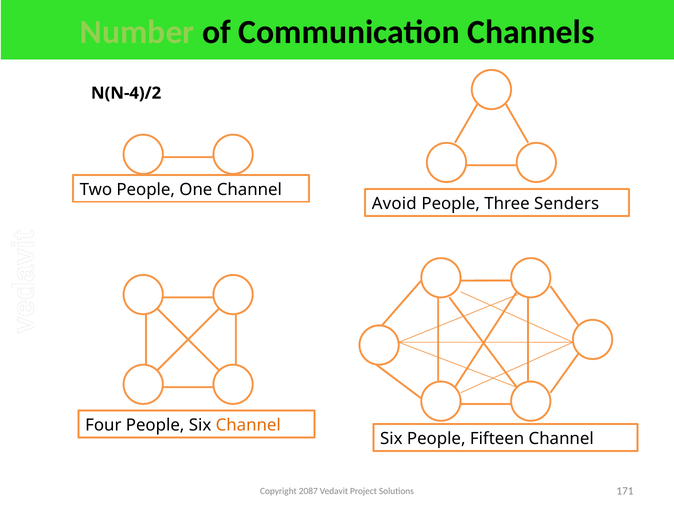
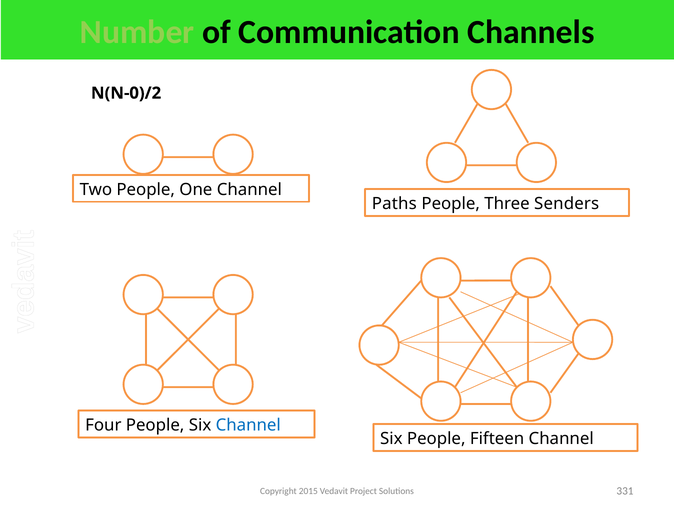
N(N-4)/2: N(N-4)/2 -> N(N-0)/2
Avoid: Avoid -> Paths
Channel at (248, 426) colour: orange -> blue
2087: 2087 -> 2015
171: 171 -> 331
